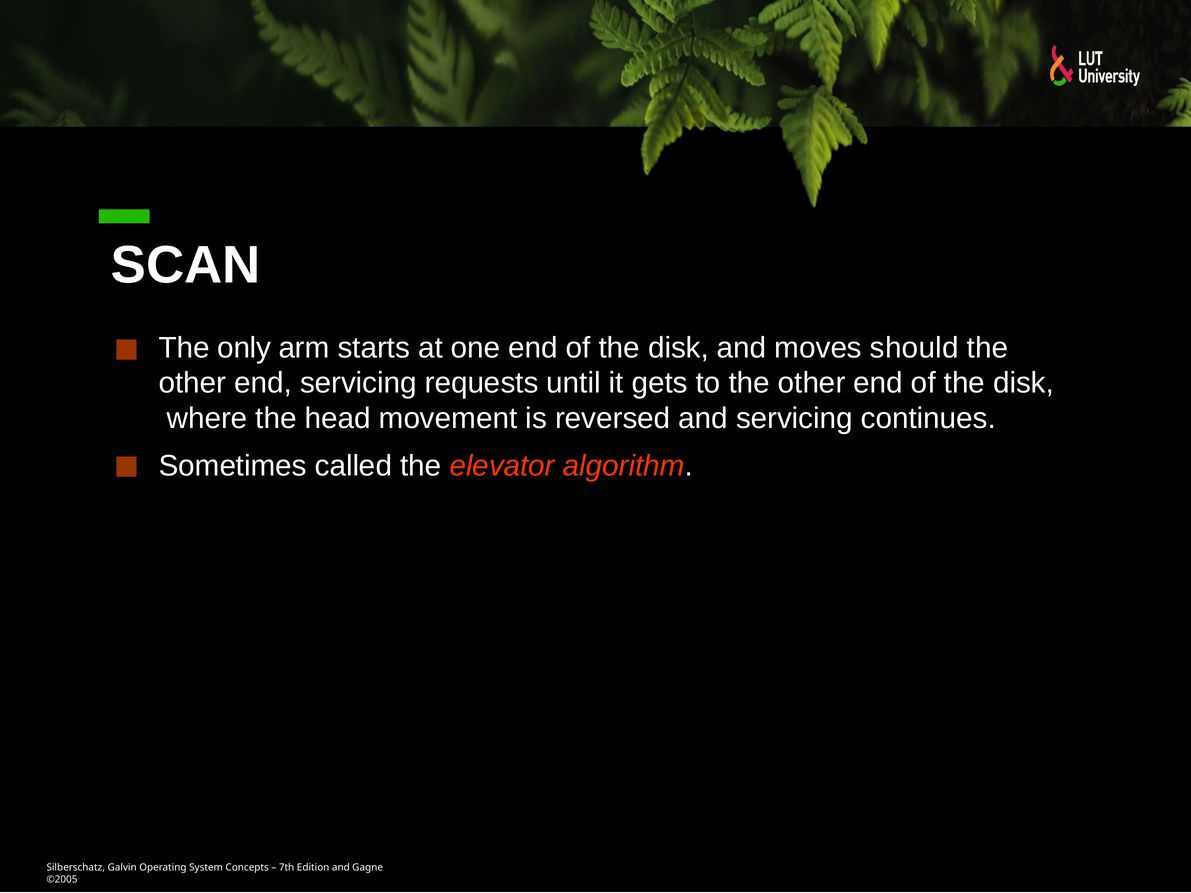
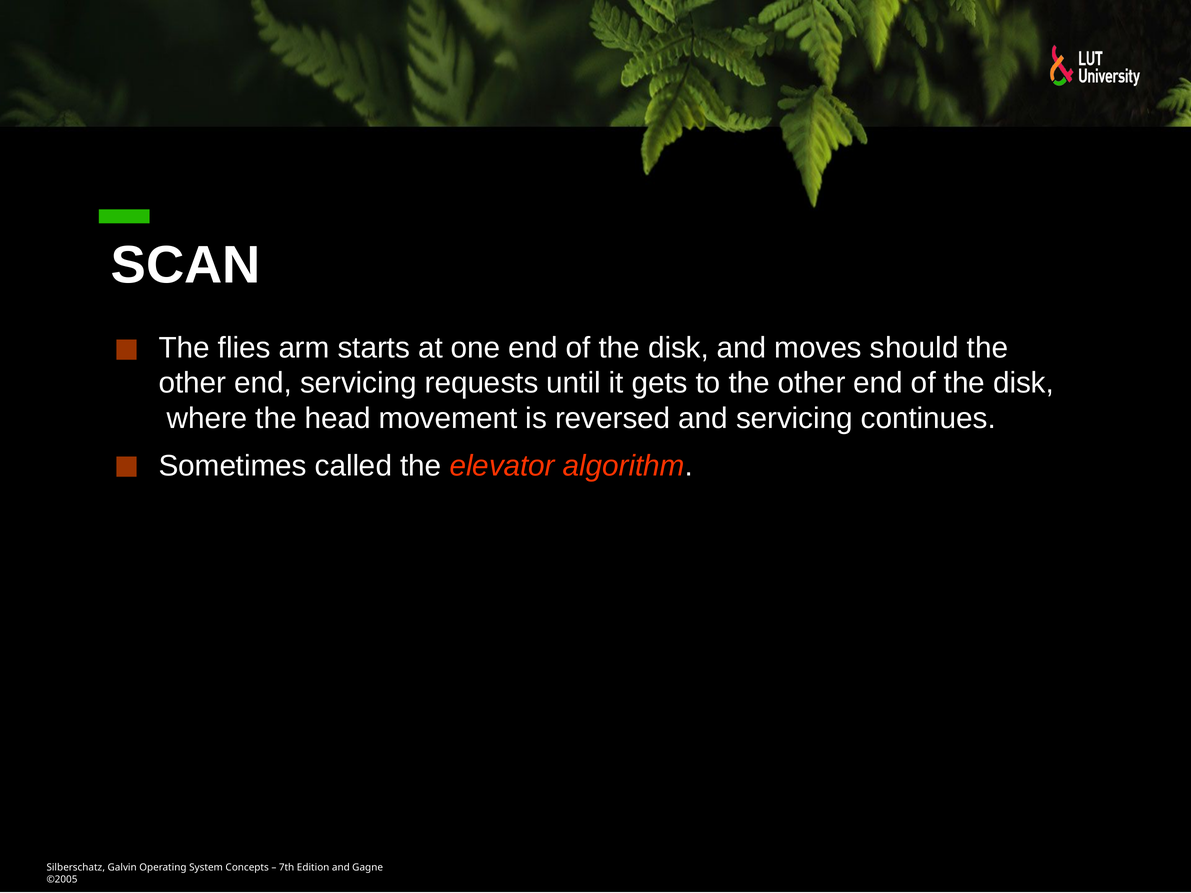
only: only -> flies
